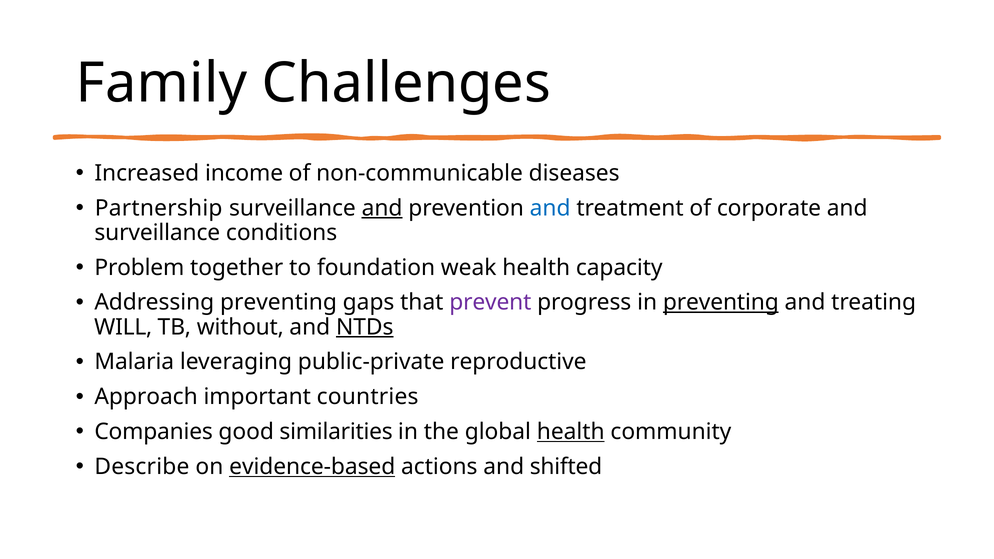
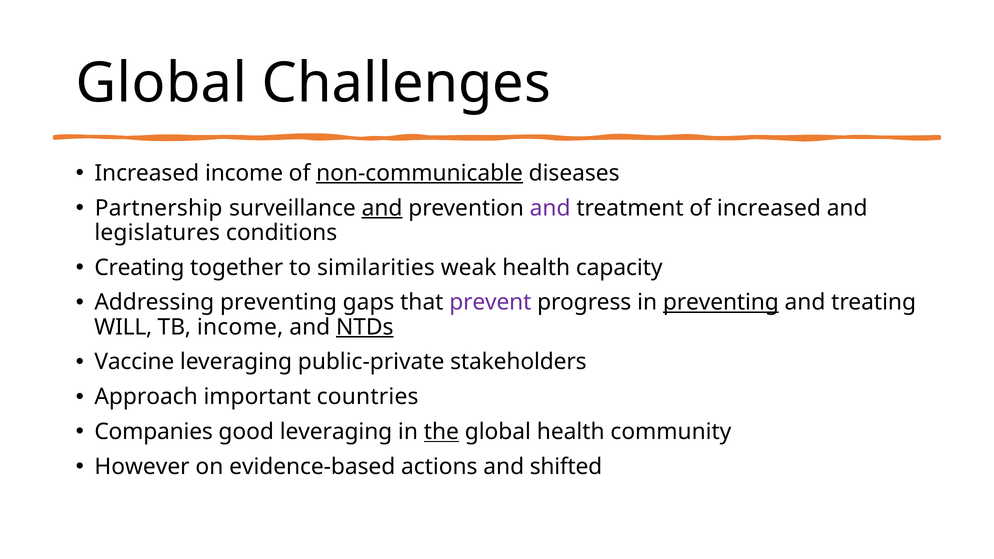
Family at (162, 83): Family -> Global
non-communicable underline: none -> present
and at (550, 208) colour: blue -> purple
of corporate: corporate -> increased
surveillance at (157, 233): surveillance -> legislatures
Problem: Problem -> Creating
foundation: foundation -> similarities
TB without: without -> income
Malaria: Malaria -> Vaccine
reproductive: reproductive -> stakeholders
good similarities: similarities -> leveraging
the underline: none -> present
health at (571, 432) underline: present -> none
Describe: Describe -> However
evidence-based underline: present -> none
